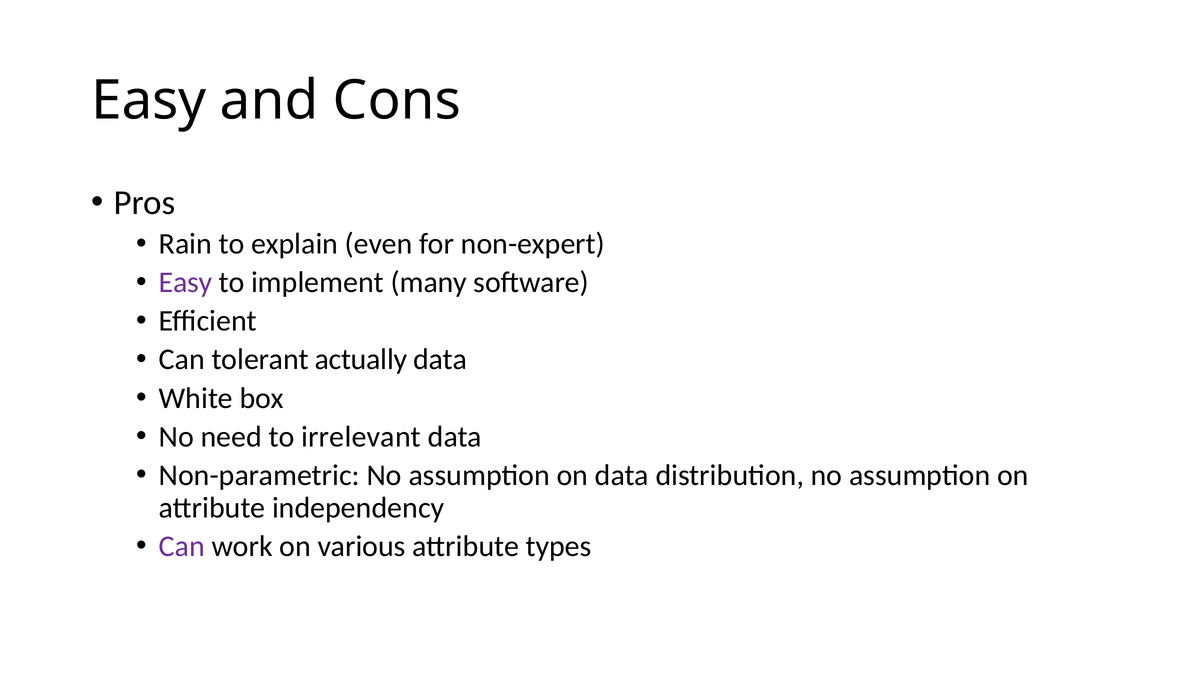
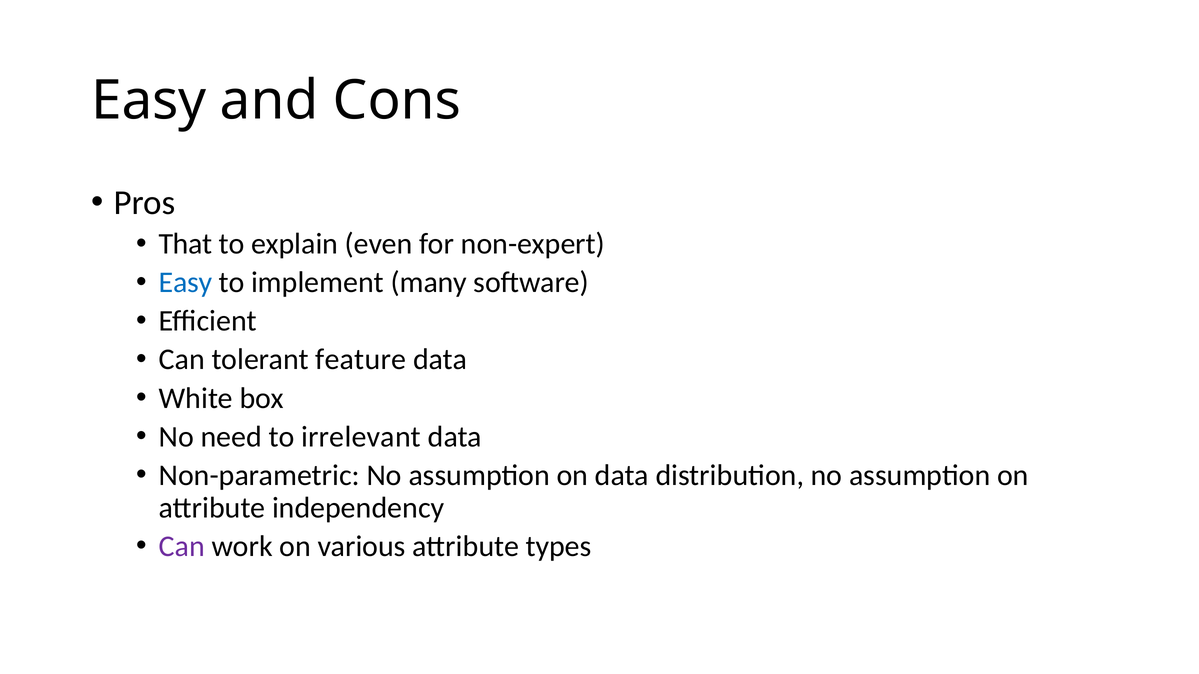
Rain: Rain -> That
Easy at (186, 283) colour: purple -> blue
actually: actually -> feature
